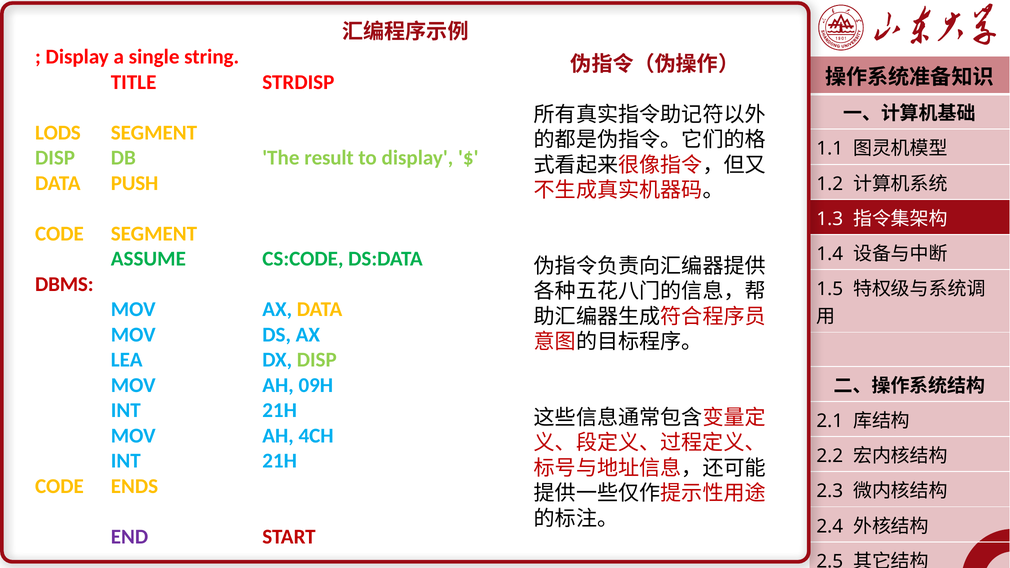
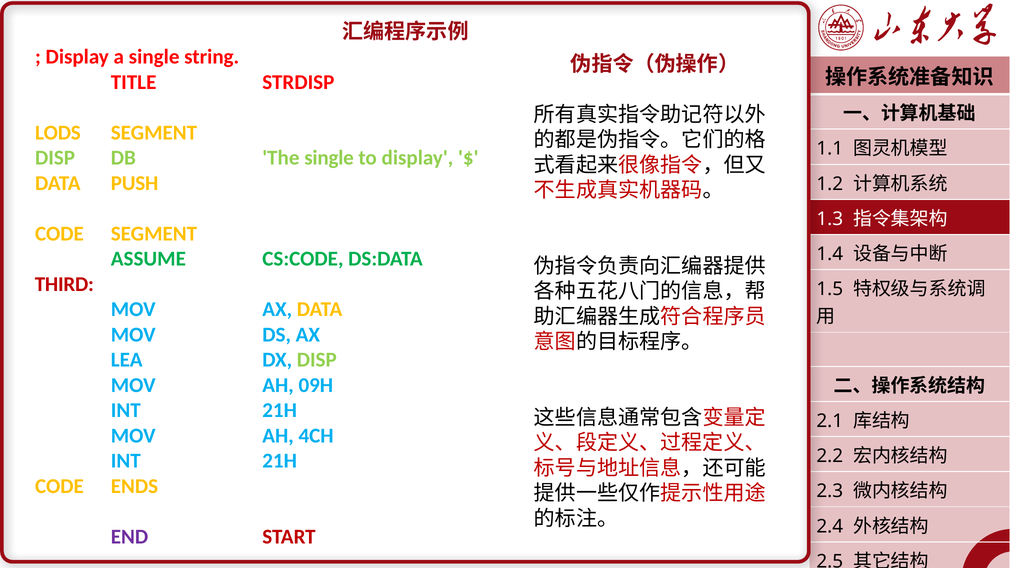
The result: result -> single
DBMS: DBMS -> THIRD
